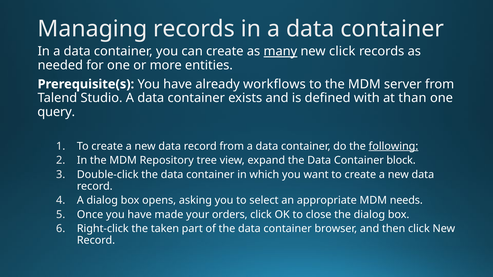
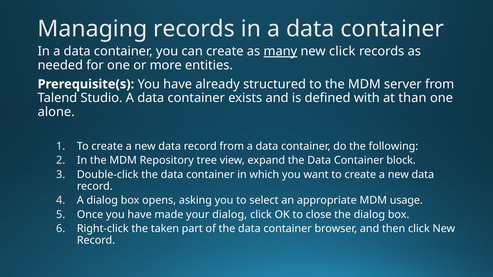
workflows: workflows -> structured
query: query -> alone
following underline: present -> none
needs: needs -> usage
your orders: orders -> dialog
